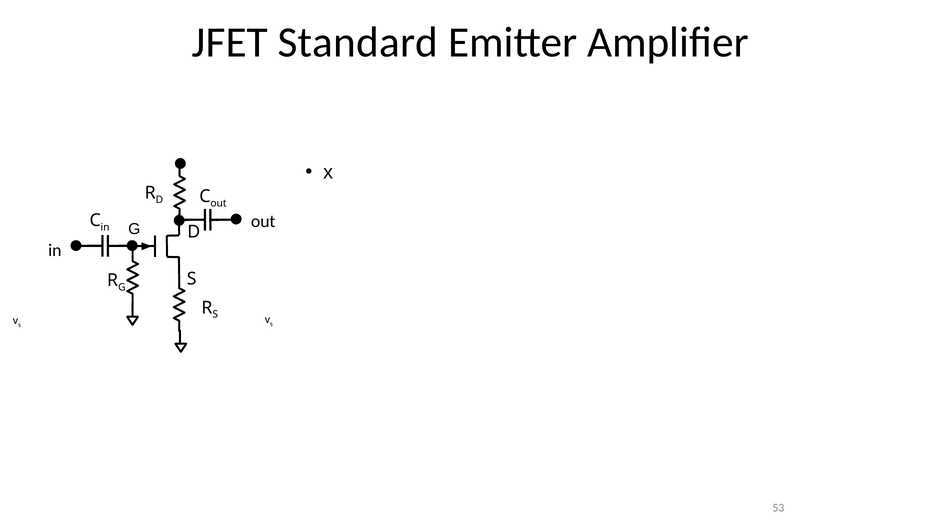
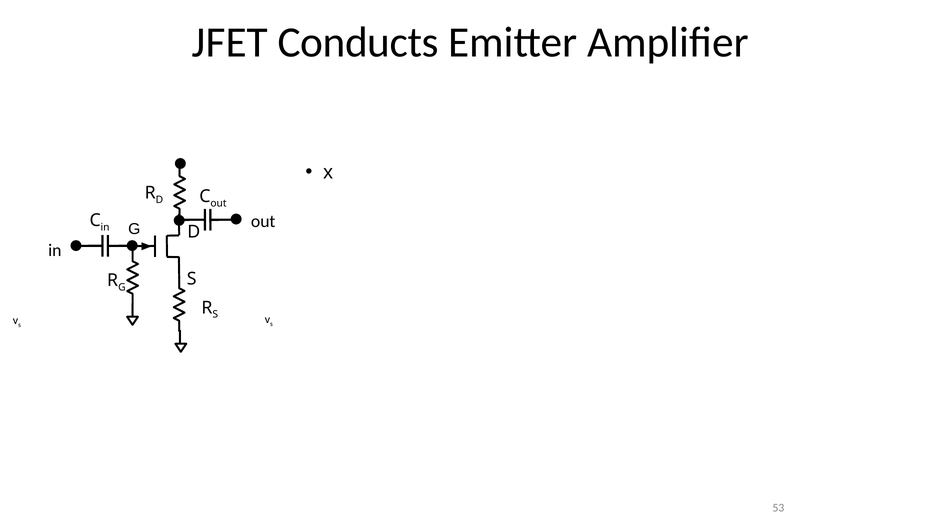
Standard: Standard -> Conducts
